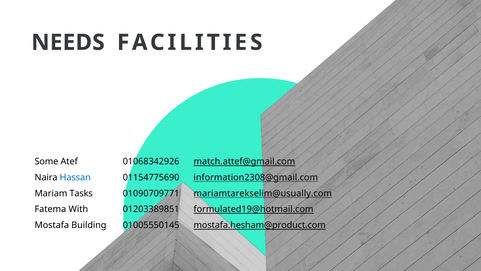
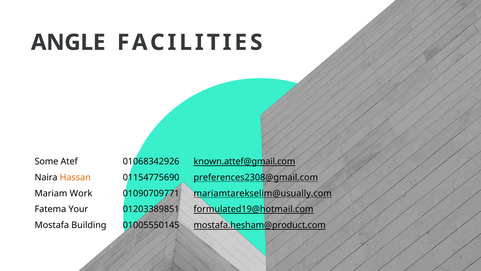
NEEDS: NEEDS -> ANGLE
match.attef@gmail.com: match.attef@gmail.com -> known.attef@gmail.com
Hassan colour: blue -> orange
information2308@gmail.com: information2308@gmail.com -> preferences2308@gmail.com
Tasks: Tasks -> Work
With: With -> Your
